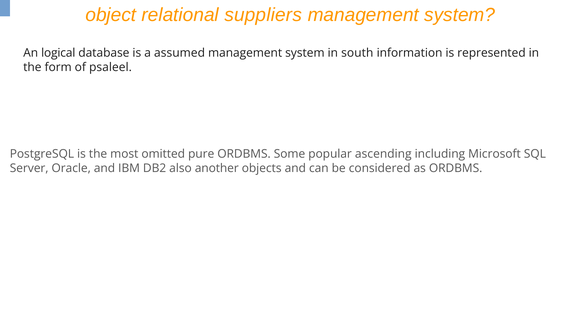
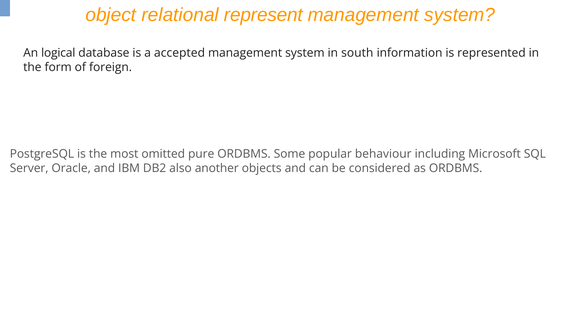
suppliers: suppliers -> represent
assumed: assumed -> accepted
psaleel: psaleel -> foreign
ascending: ascending -> behaviour
